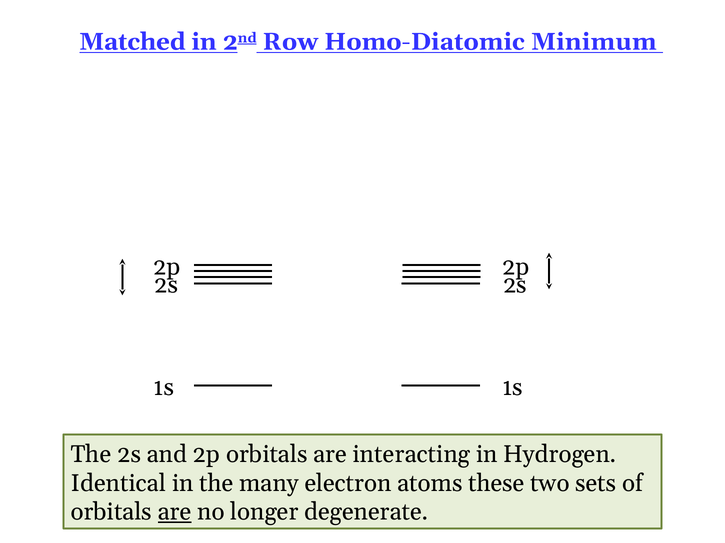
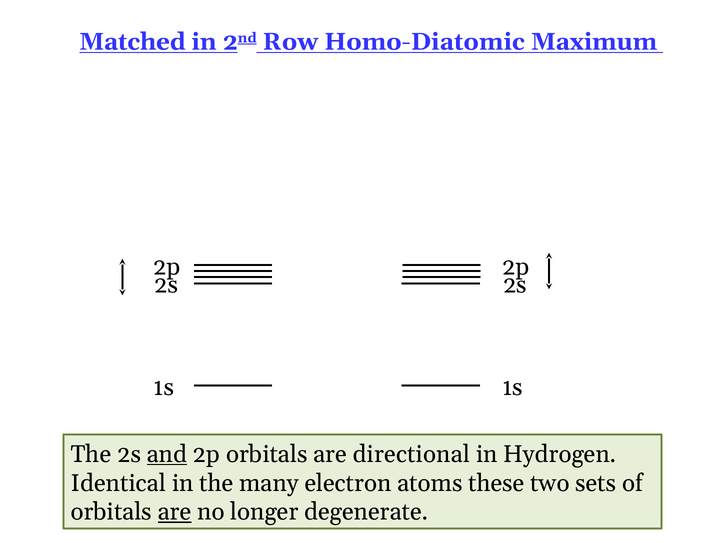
Minimum: Minimum -> Maximum
and underline: none -> present
interacting: interacting -> directional
